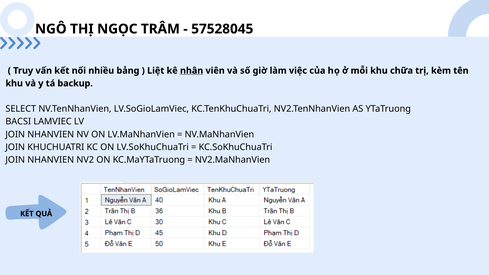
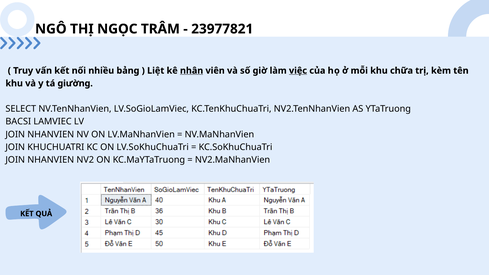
57528045: 57528045 -> 23977821
việc underline: none -> present
backup: backup -> giường
